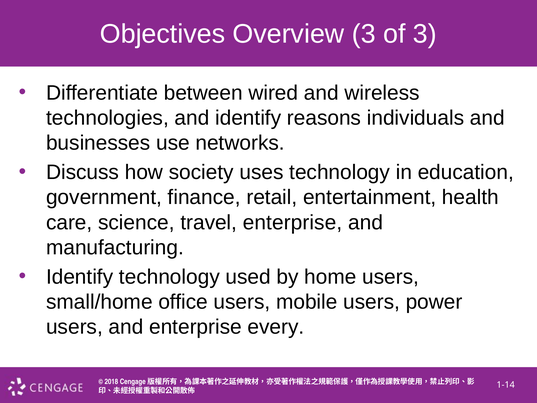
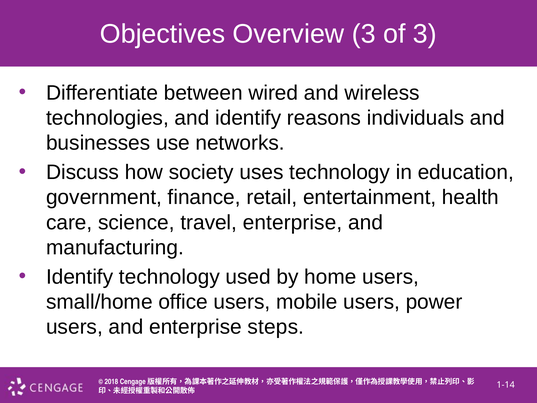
every: every -> steps
